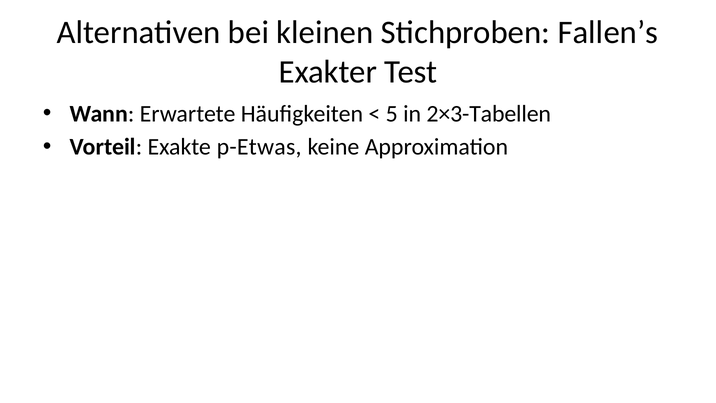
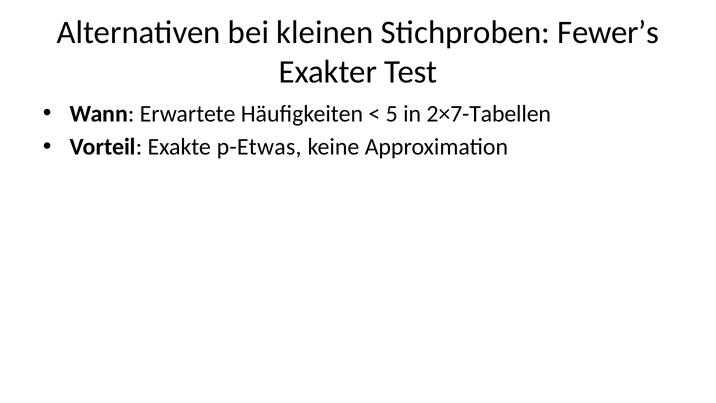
Fallen’s: Fallen’s -> Fewer’s
2×3-Tabellen: 2×3-Tabellen -> 2×7-Tabellen
